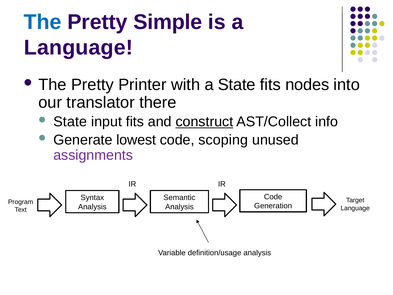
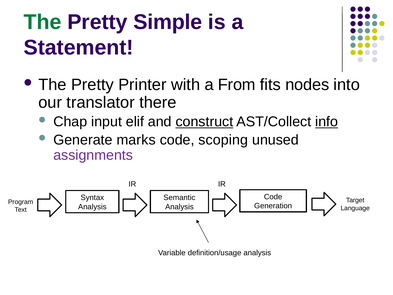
The at (42, 22) colour: blue -> green
Language at (78, 48): Language -> Statement
a State: State -> From
State at (70, 122): State -> Chap
input fits: fits -> elif
info underline: none -> present
lowest: lowest -> marks
